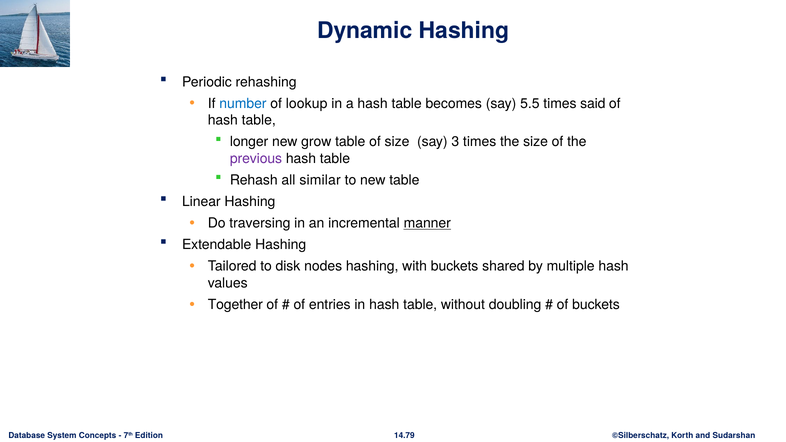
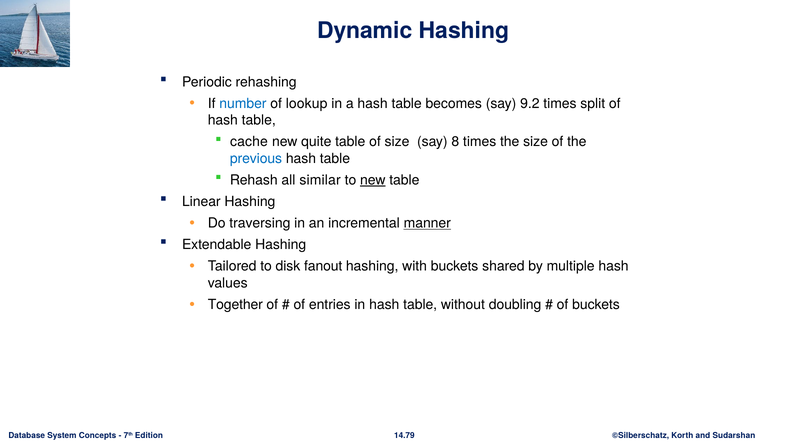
5.5: 5.5 -> 9.2
said: said -> split
longer: longer -> cache
grow: grow -> quite
3: 3 -> 8
previous colour: purple -> blue
new at (373, 180) underline: none -> present
nodes: nodes -> fanout
